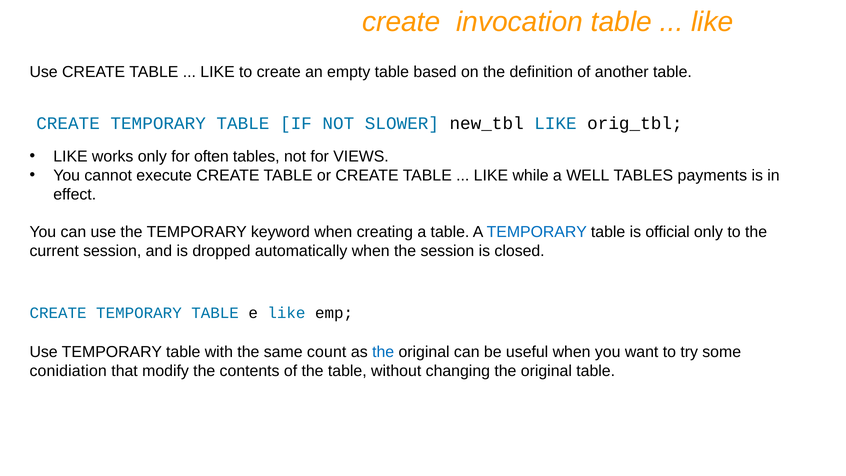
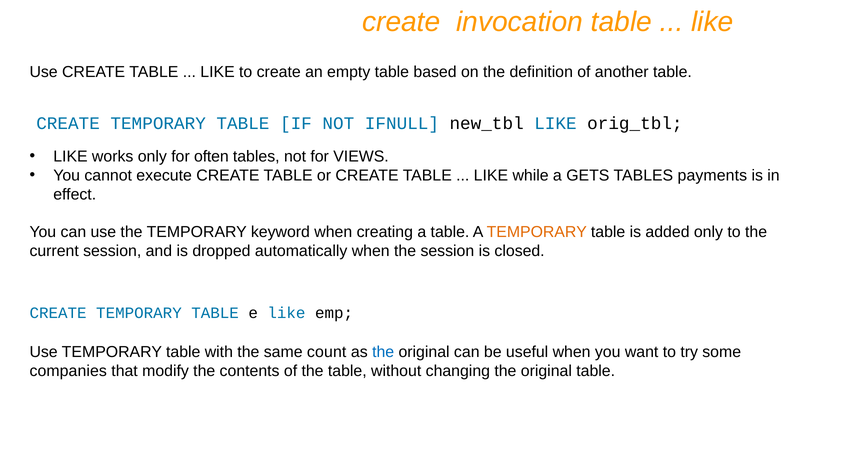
SLOWER: SLOWER -> IFNULL
WELL: WELL -> GETS
TEMPORARY at (537, 232) colour: blue -> orange
official: official -> added
conidiation: conidiation -> companies
